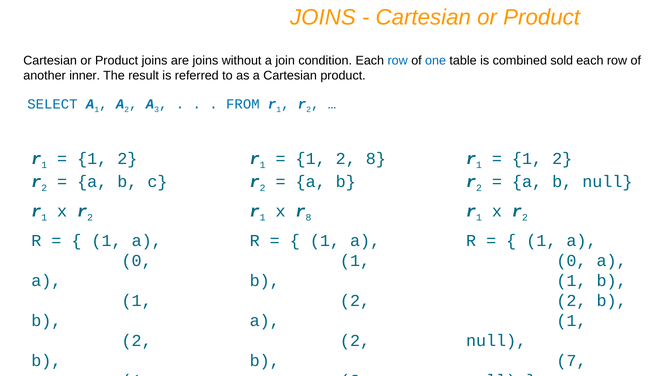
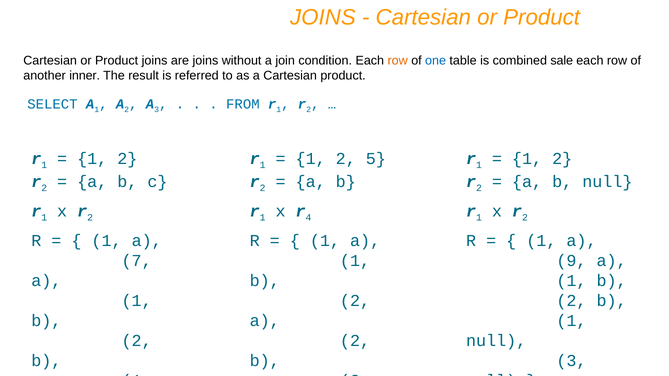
row at (398, 61) colour: blue -> orange
sold: sold -> sale
2 8: 8 -> 5
r 8: 8 -> 4
0 at (137, 261): 0 -> 7
0 at (571, 261): 0 -> 9
7 at (571, 361): 7 -> 3
